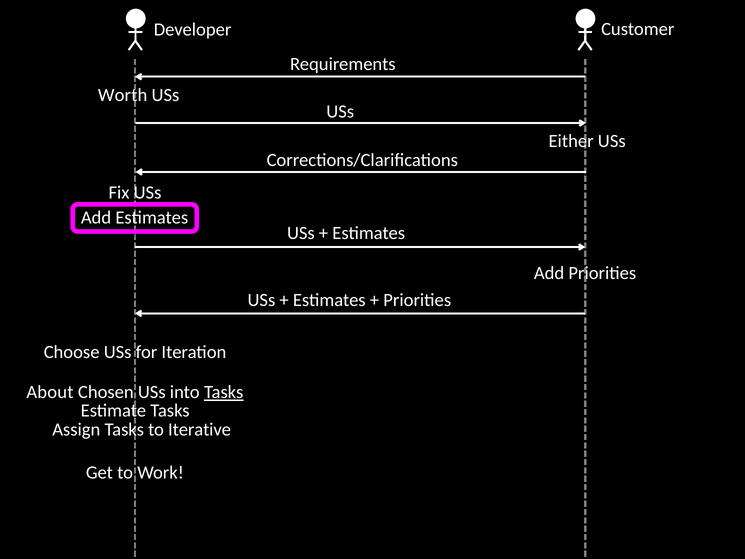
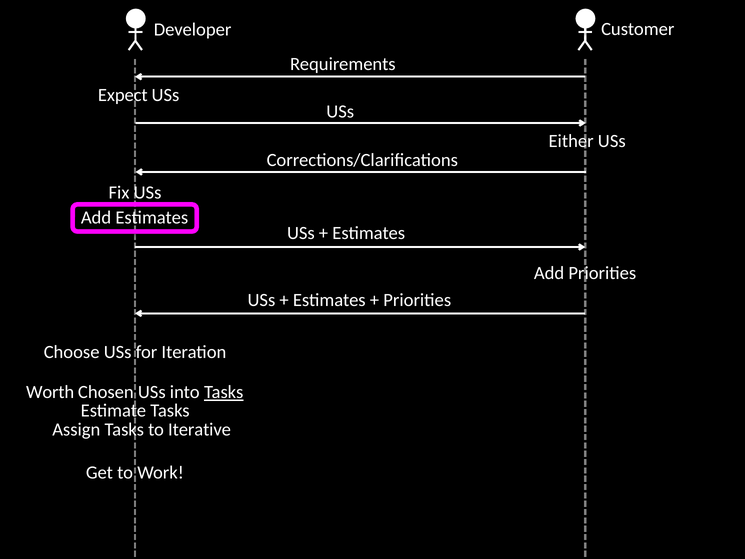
Worth: Worth -> Expect
About: About -> Worth
